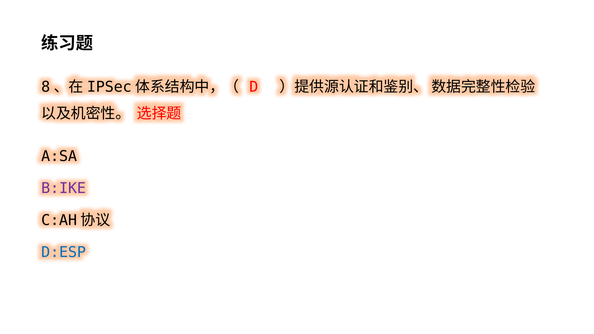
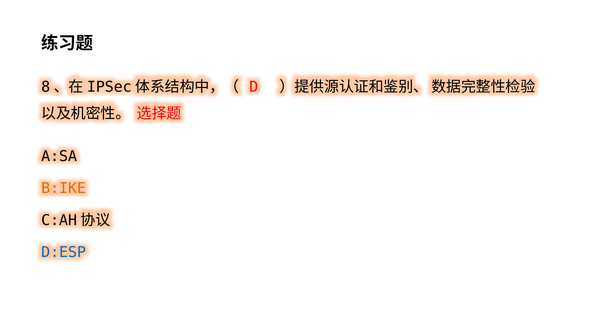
B:IKE colour: purple -> orange
